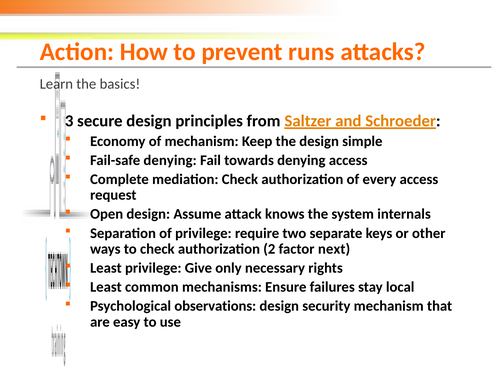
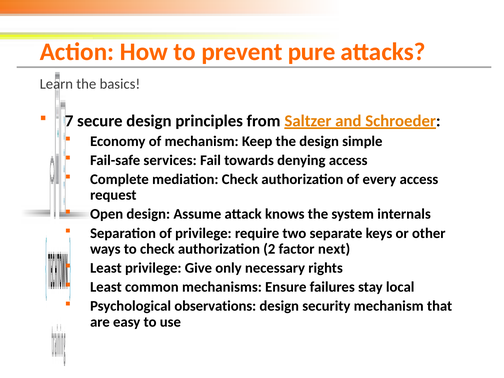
runs: runs -> pure
3: 3 -> 7
Fail-safe denying: denying -> services
